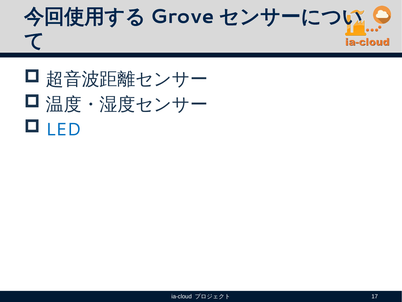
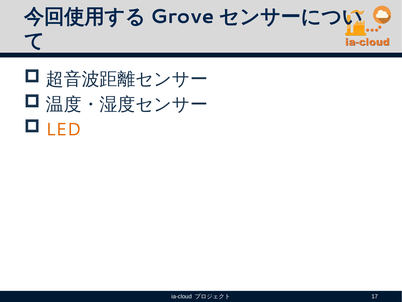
LED colour: blue -> orange
